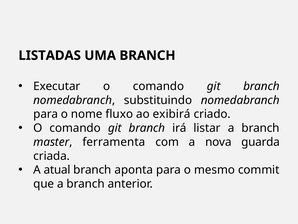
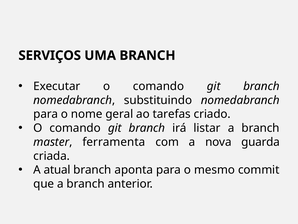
LISTADAS: LISTADAS -> SERVIÇOS
fluxo: fluxo -> geral
exibirá: exibirá -> tarefas
